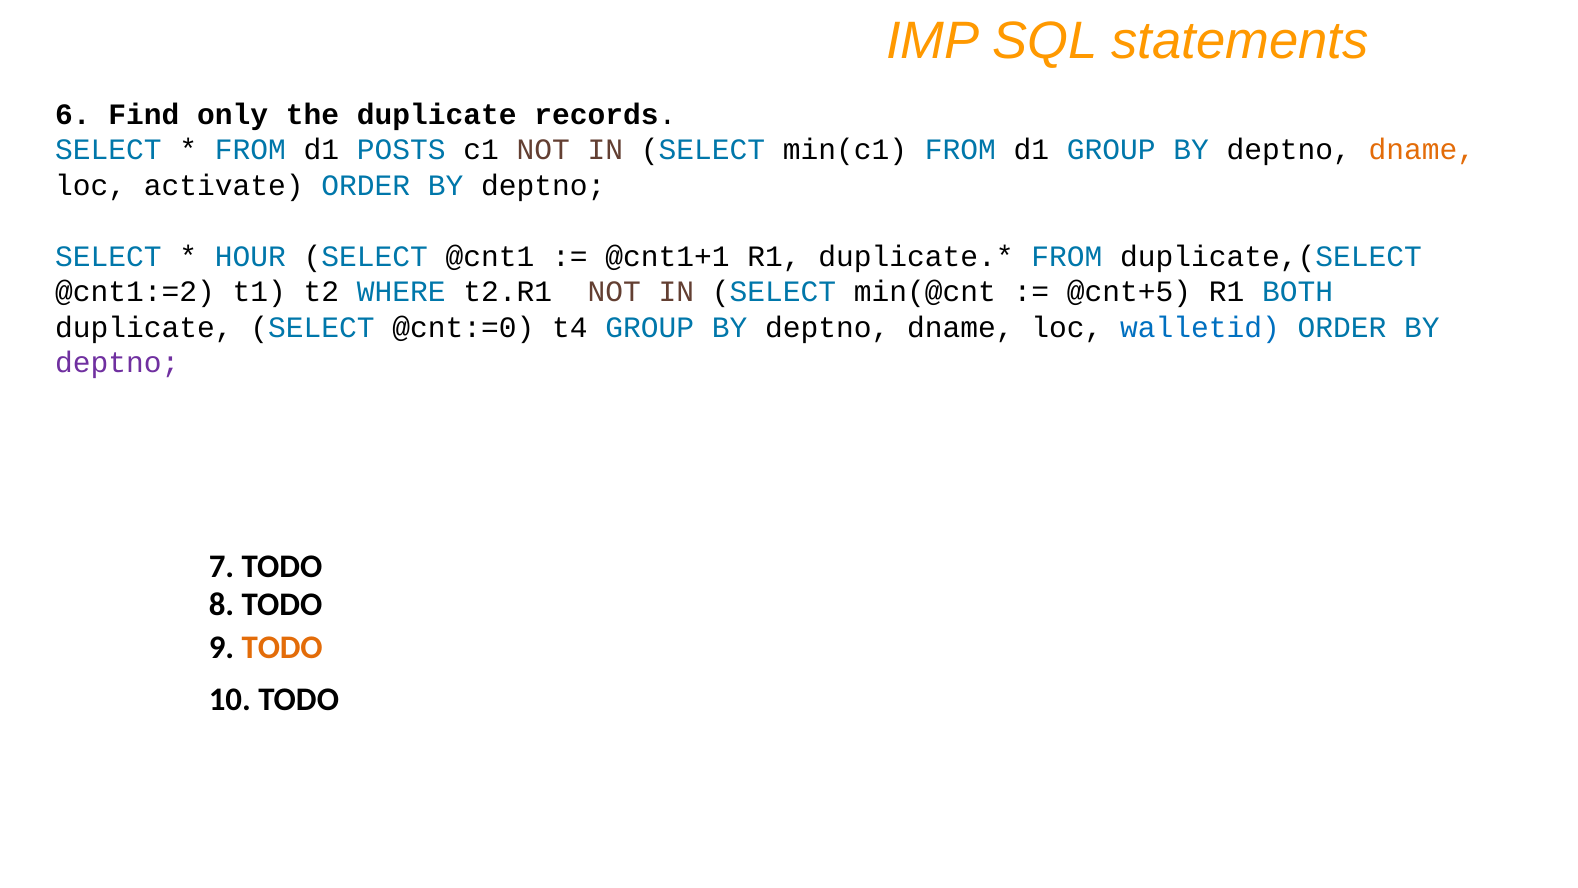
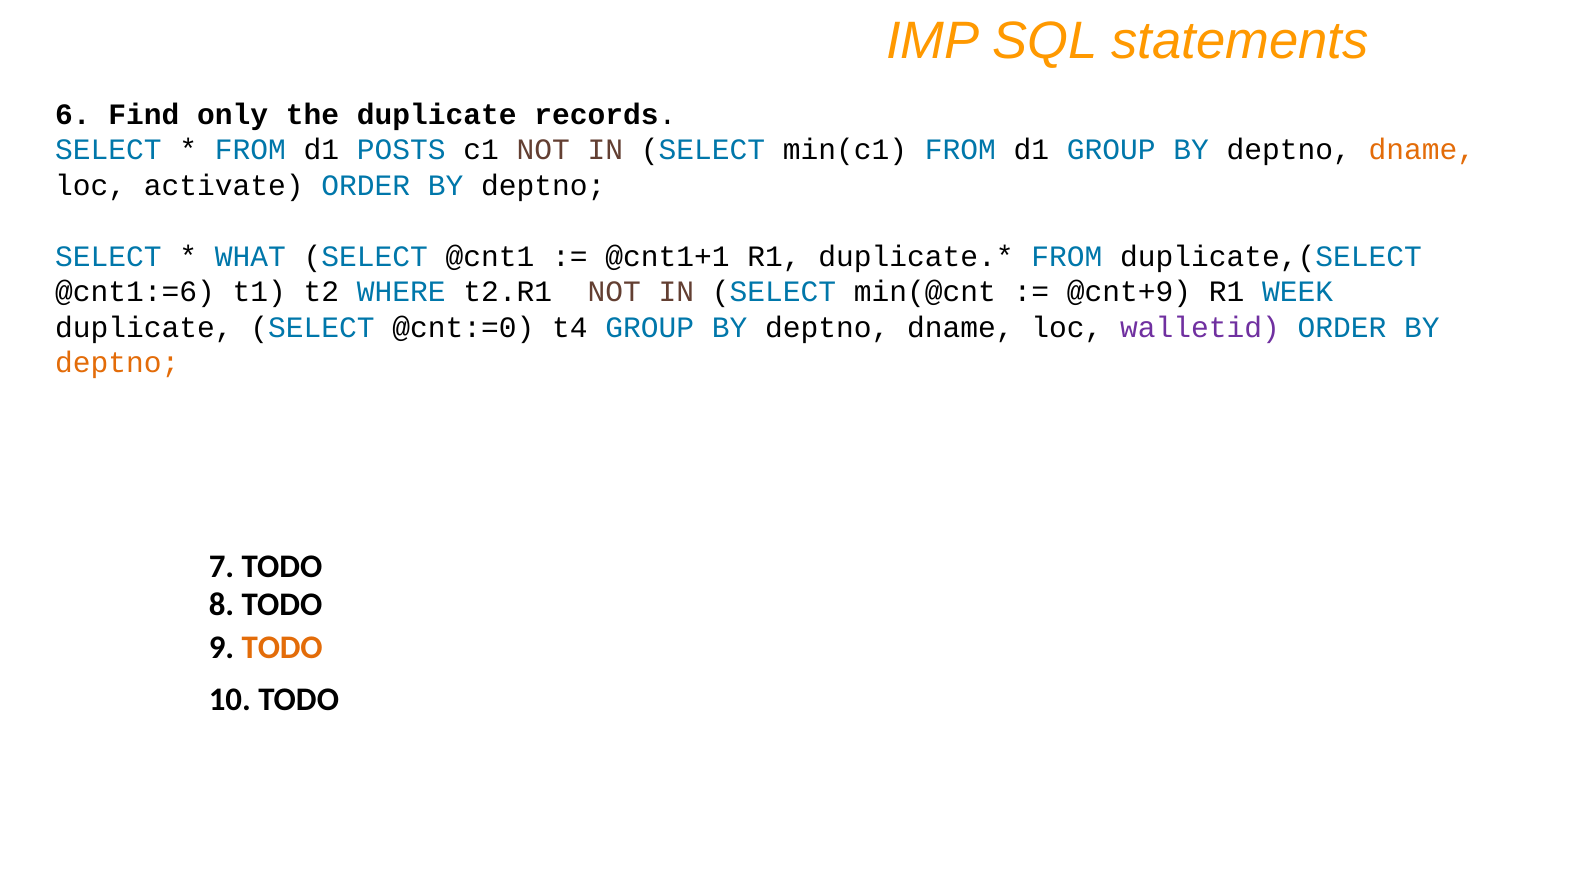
HOUR: HOUR -> WHAT
@cnt1:=2: @cnt1:=2 -> @cnt1:=6
@cnt+5: @cnt+5 -> @cnt+9
BOTH: BOTH -> WEEK
walletid colour: blue -> purple
deptno at (117, 363) colour: purple -> orange
